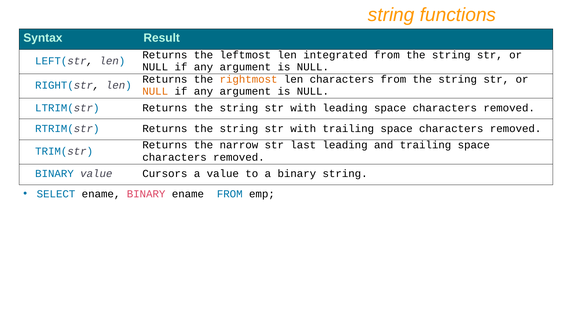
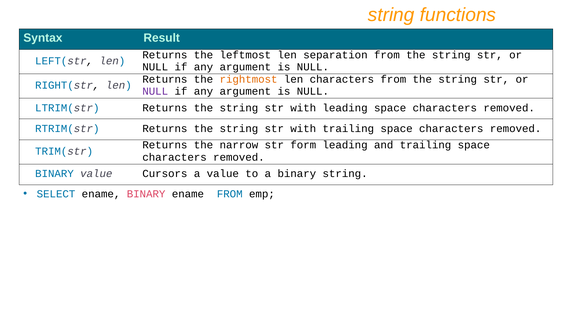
integrated: integrated -> separation
NULL at (155, 91) colour: orange -> purple
last: last -> form
